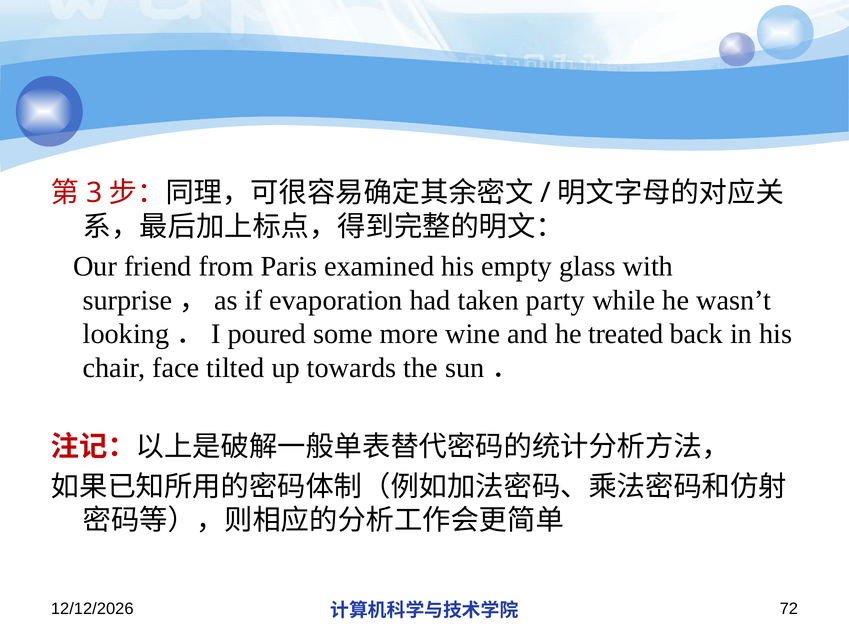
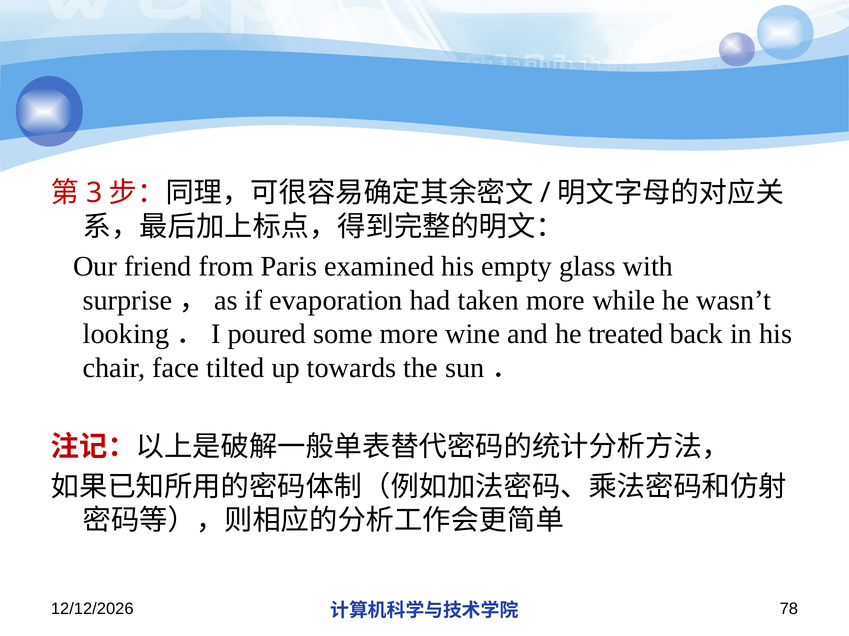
taken party: party -> more
72: 72 -> 78
